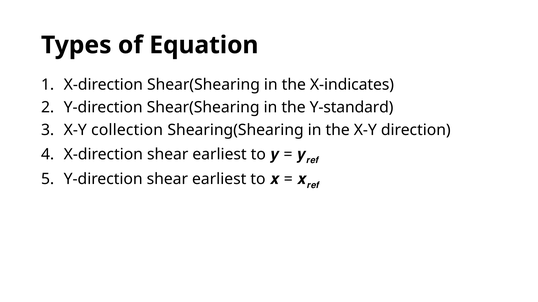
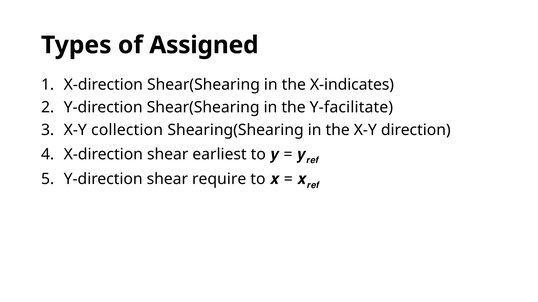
Equation: Equation -> Assigned
Y-standard: Y-standard -> Y-facilitate
Y-direction shear earliest: earliest -> require
